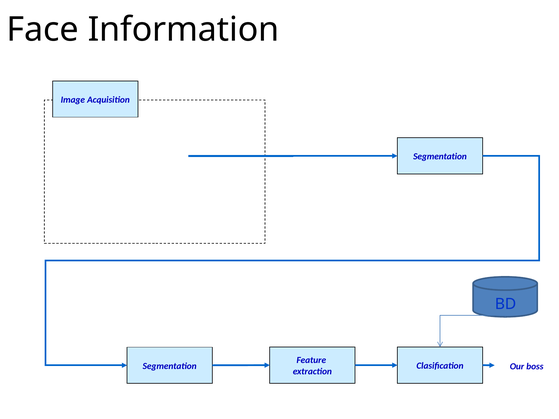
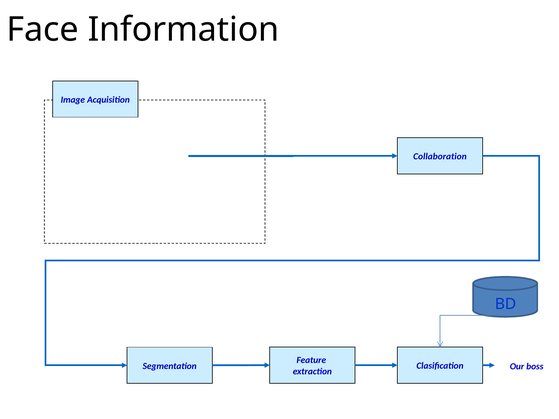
Segmentation at (440, 157): Segmentation -> Collaboration
